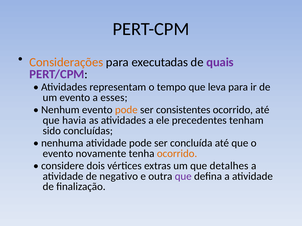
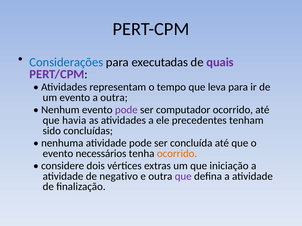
Considerações colour: orange -> blue
a esses: esses -> outra
pode at (126, 110) colour: orange -> purple
consistentes: consistentes -> computador
novamente: novamente -> necessários
detalhes: detalhes -> iniciação
